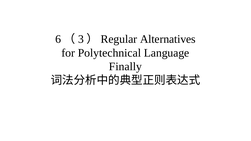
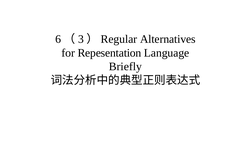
Polytechnical: Polytechnical -> Repesentation
Finally: Finally -> Briefly
